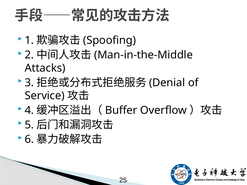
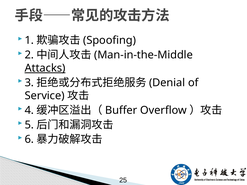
Attacks underline: none -> present
